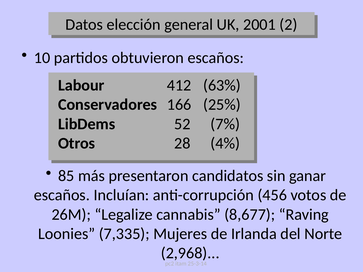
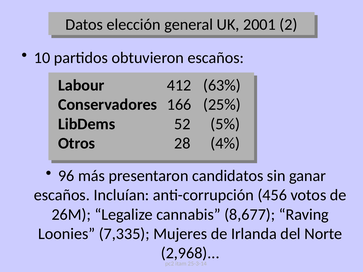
7%: 7% -> 5%
85: 85 -> 96
